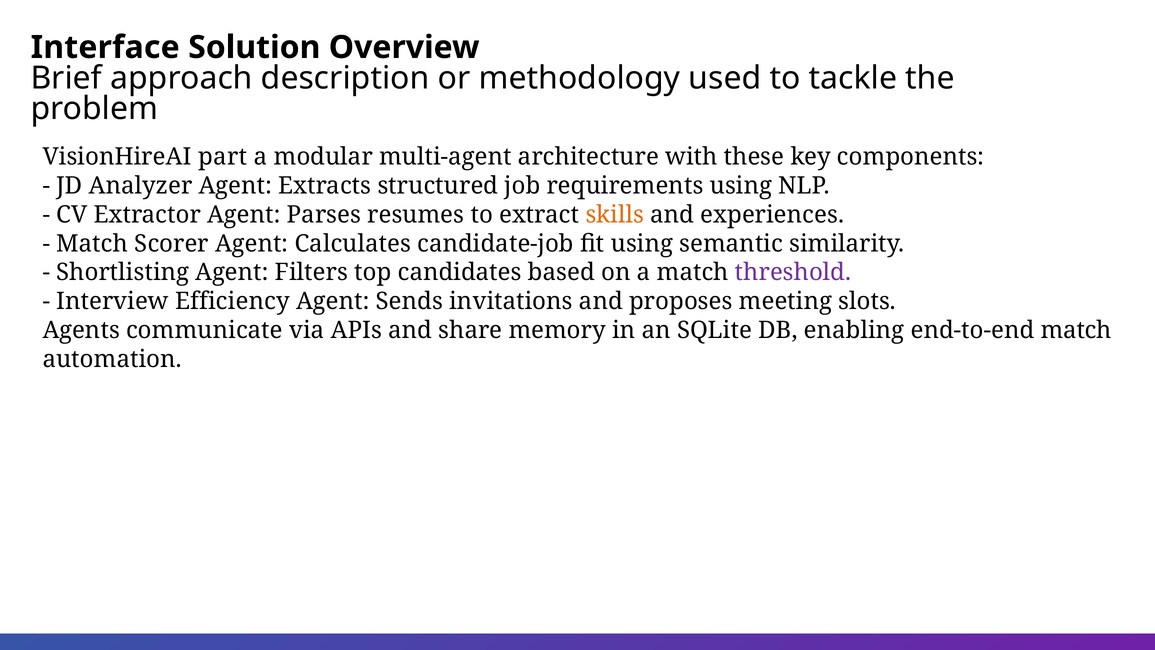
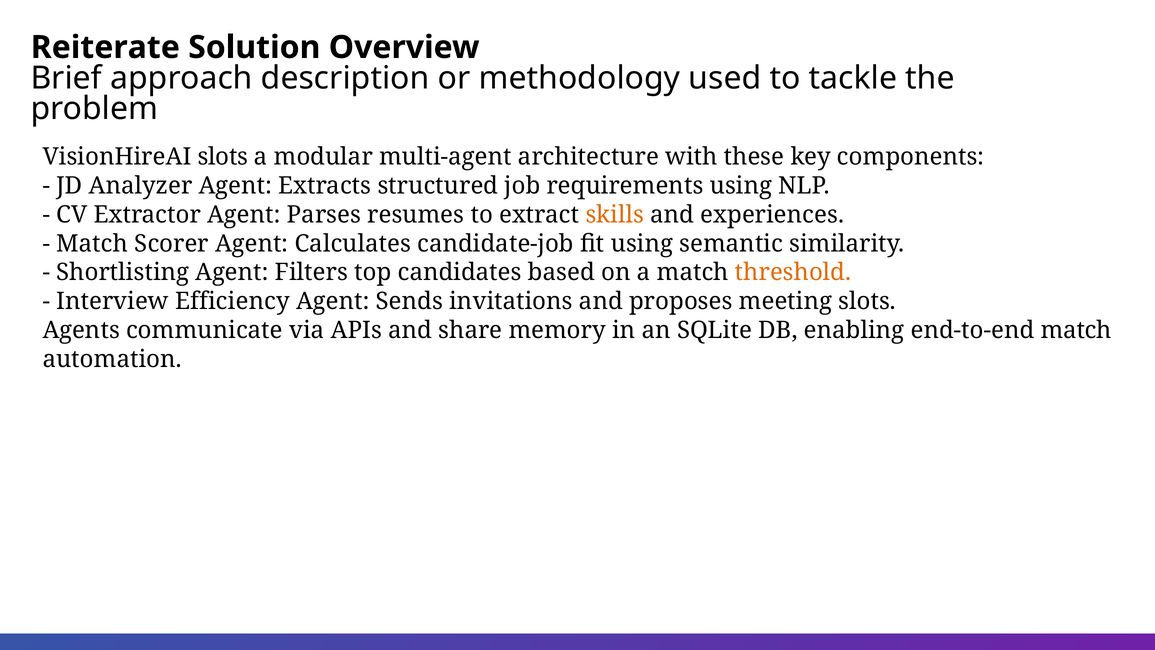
Interface: Interface -> Reiterate
VisionHireAI part: part -> slots
threshold colour: purple -> orange
